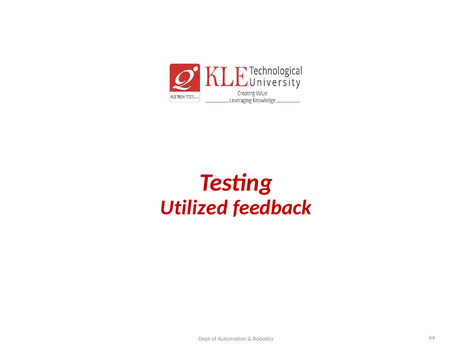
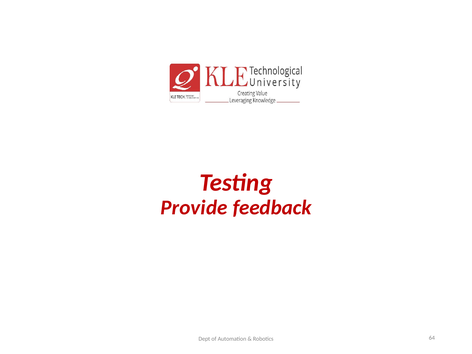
Utilized: Utilized -> Provide
